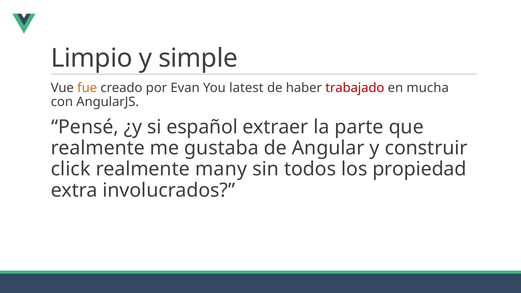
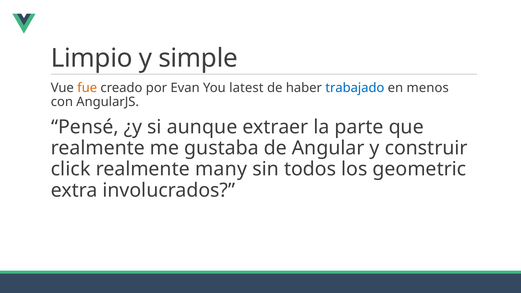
trabajado colour: red -> blue
mucha: mucha -> menos
español: español -> aunque
propiedad: propiedad -> geometric
